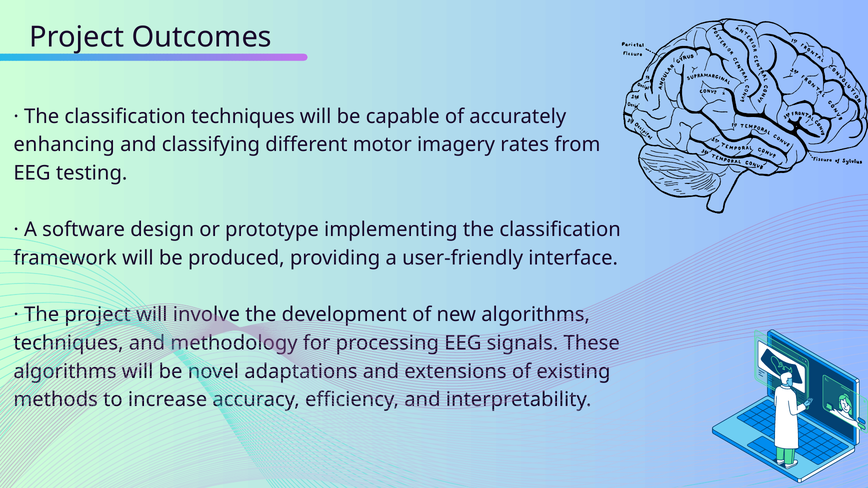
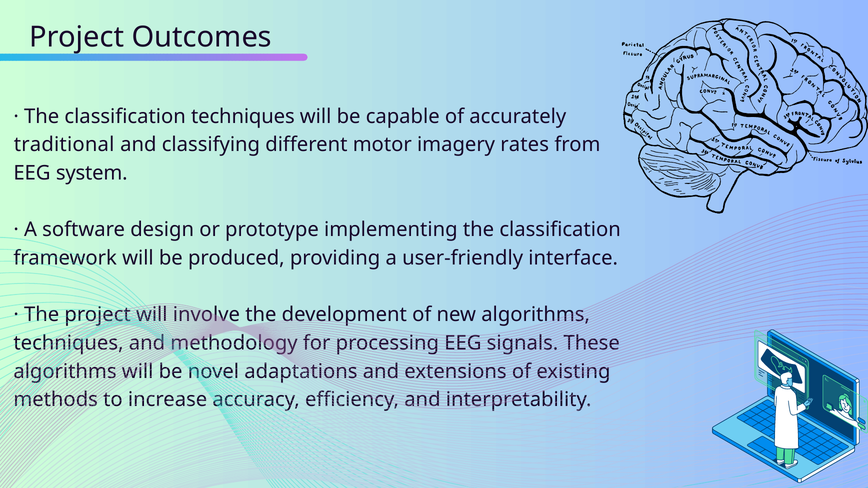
enhancing: enhancing -> traditional
testing: testing -> system
